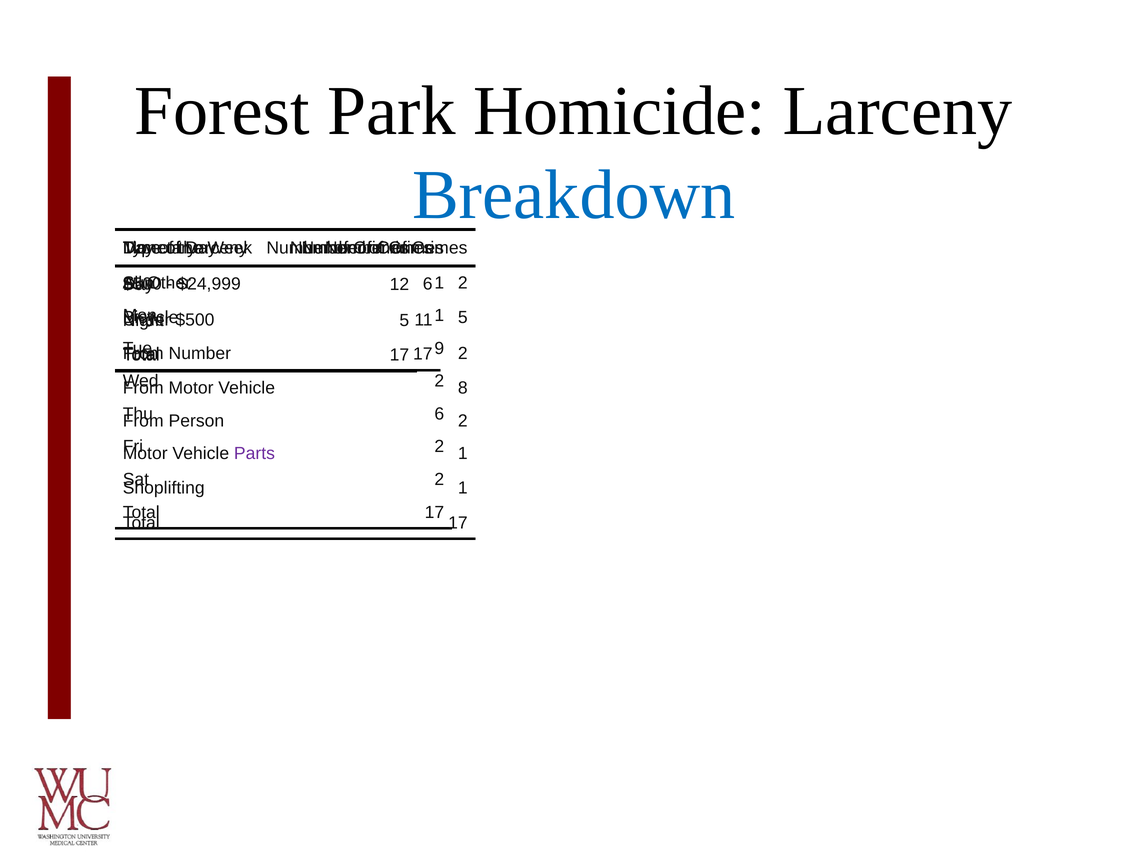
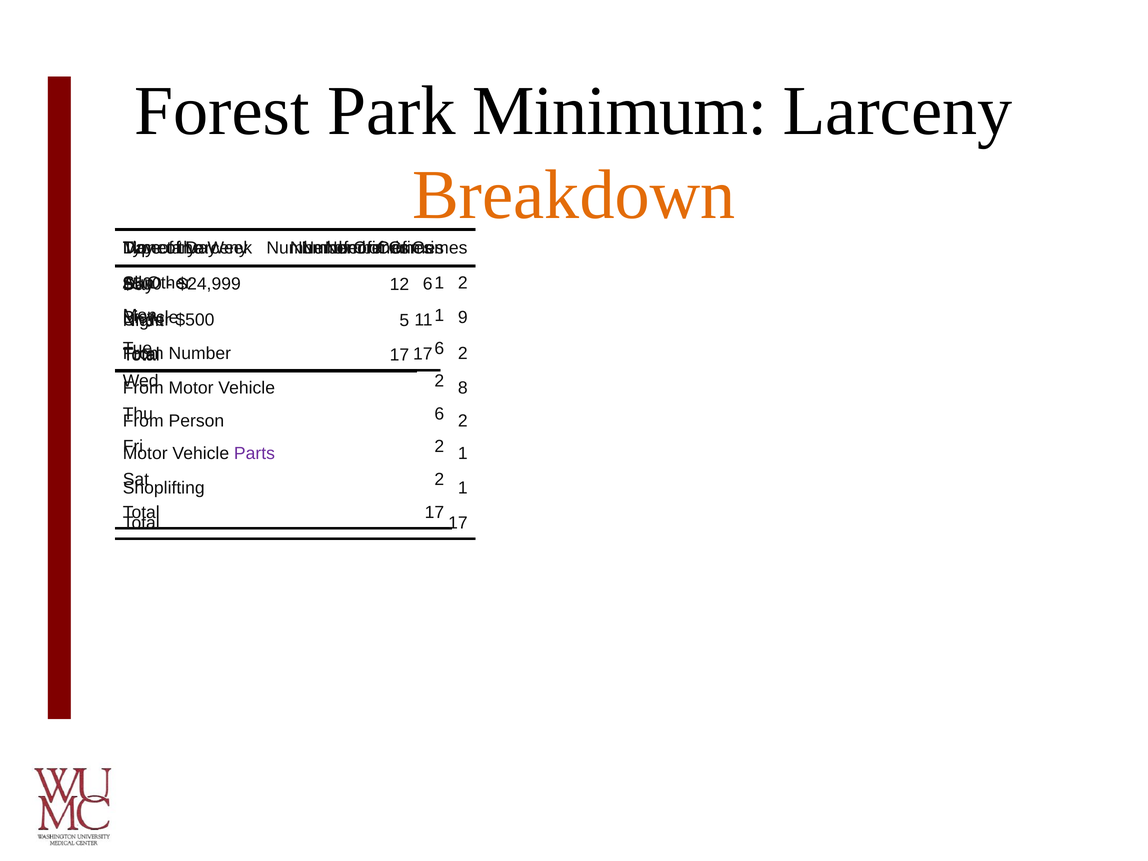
Homicide: Homicide -> Minimum
Breakdown colour: blue -> orange
5 at (463, 317): 5 -> 9
9 at (439, 348): 9 -> 6
